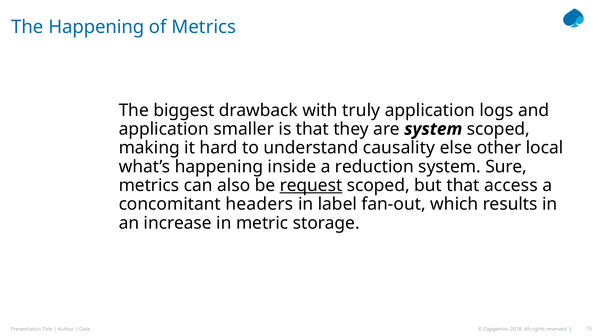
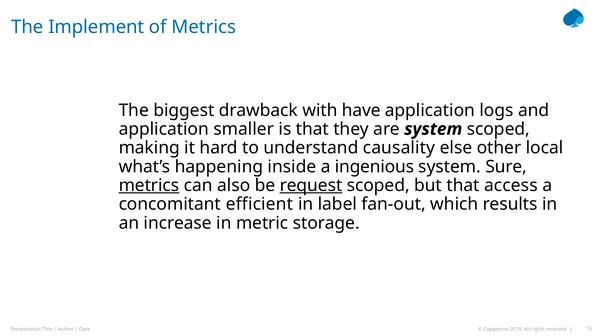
The Happening: Happening -> Implement
truly: truly -> have
reduction: reduction -> ingenious
metrics at (149, 185) underline: none -> present
headers: headers -> efficient
